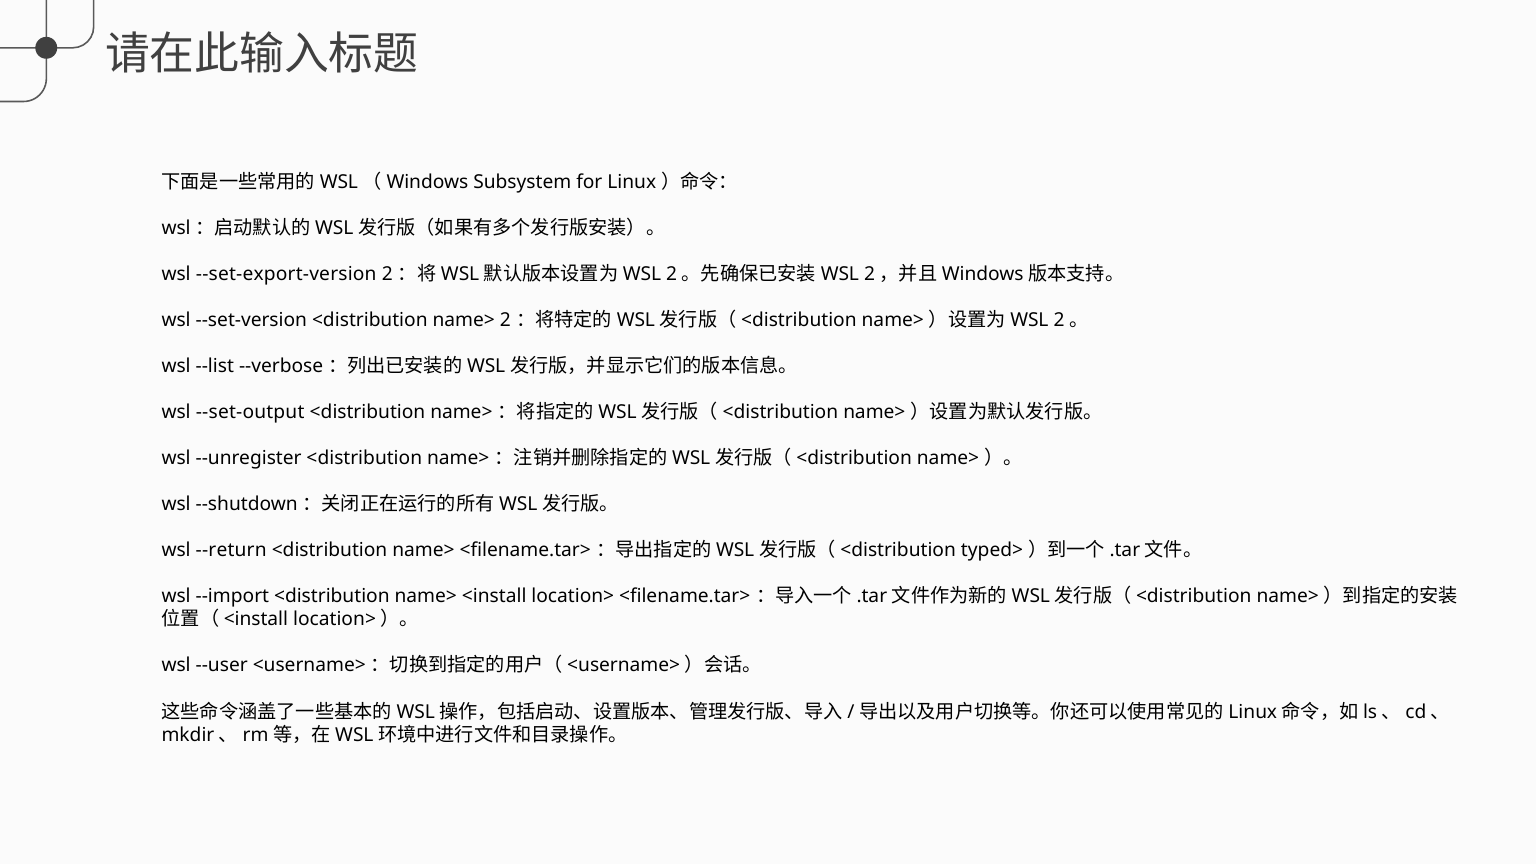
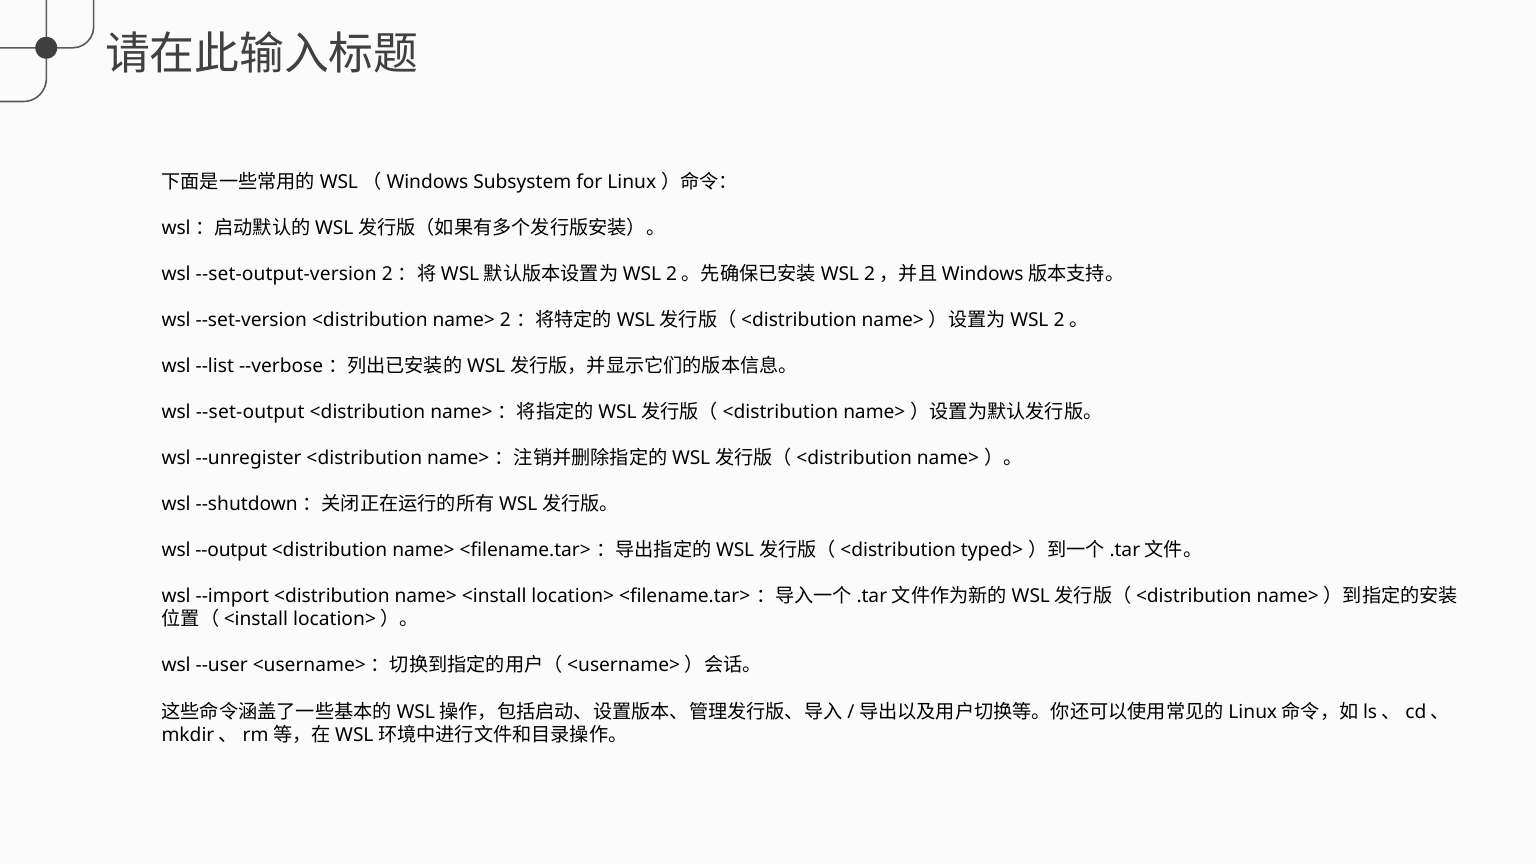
--set-export-version: --set-export-version -> --set-output-version
--return: --return -> --output
